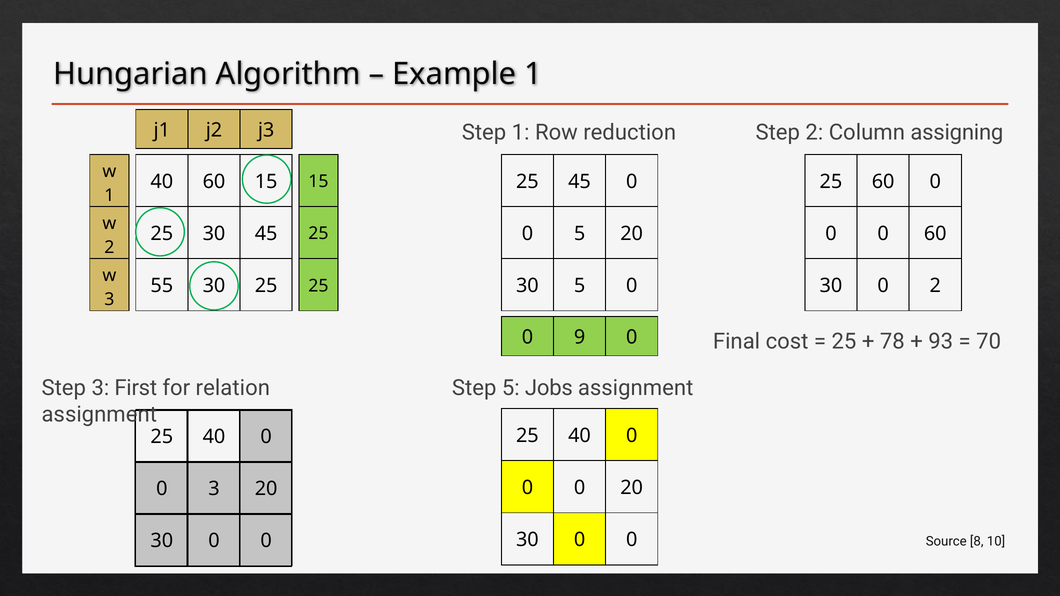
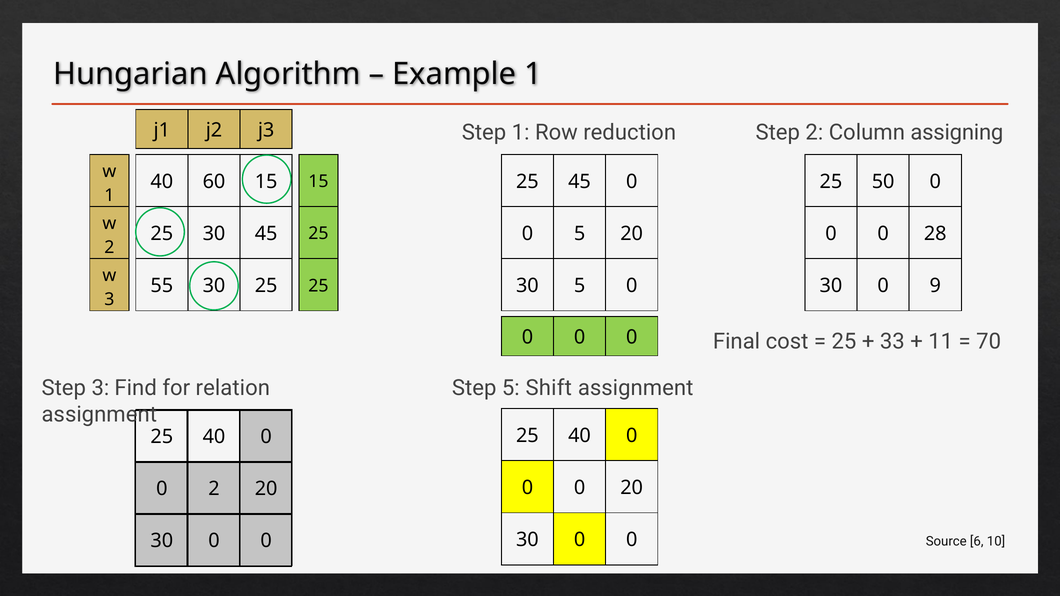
25 60: 60 -> 50
0 60: 60 -> 28
0 2: 2 -> 9
9 at (580, 337): 9 -> 0
78: 78 -> 33
93: 93 -> 11
First: First -> Find
Jobs: Jobs -> Shift
0 3: 3 -> 2
8: 8 -> 6
